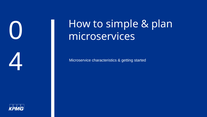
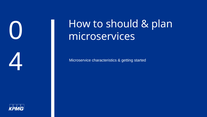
simple: simple -> should
